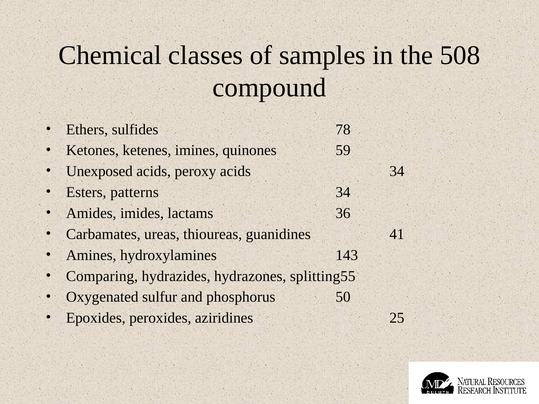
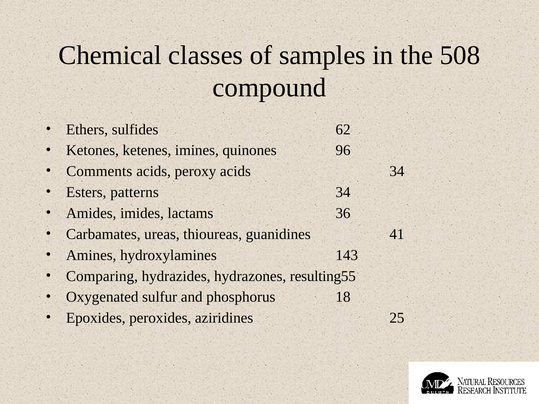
78: 78 -> 62
59: 59 -> 96
Unexposed: Unexposed -> Comments
splitting55: splitting55 -> resulting55
50: 50 -> 18
